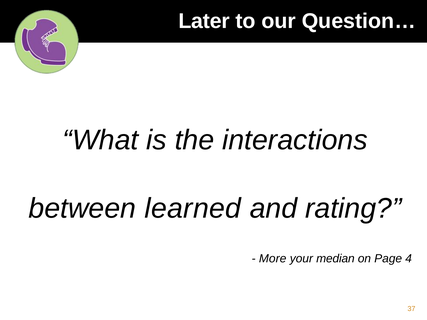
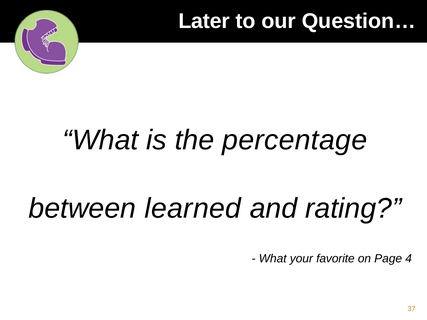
interactions: interactions -> percentage
More at (273, 259): More -> What
median: median -> favorite
